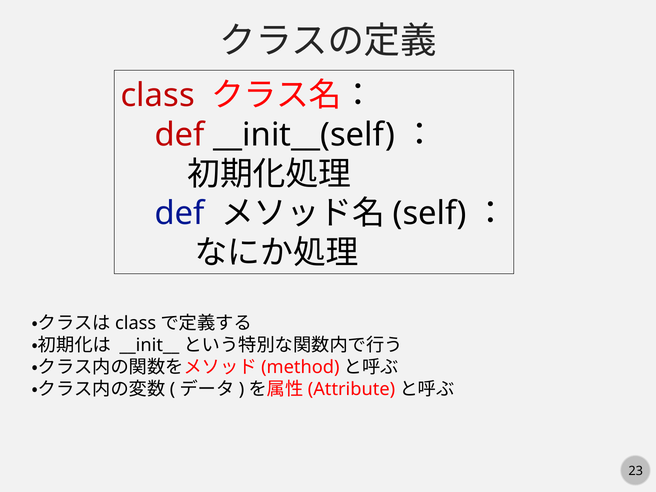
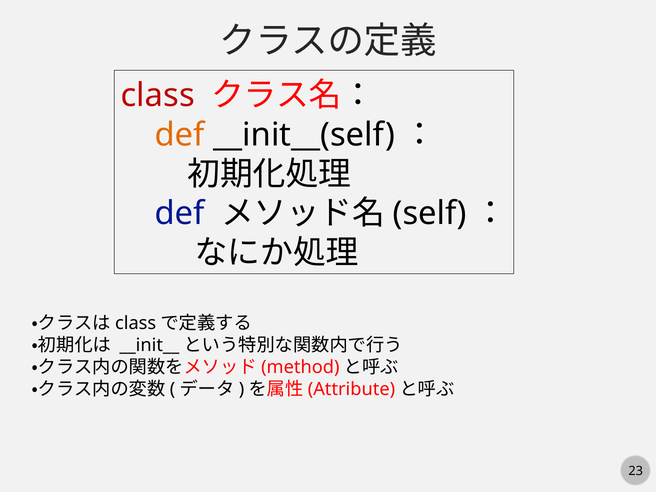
def at (180, 135) colour: red -> orange
